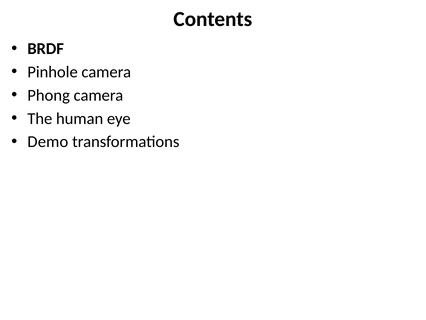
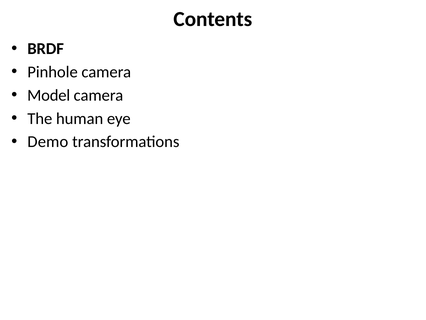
Phong: Phong -> Model
